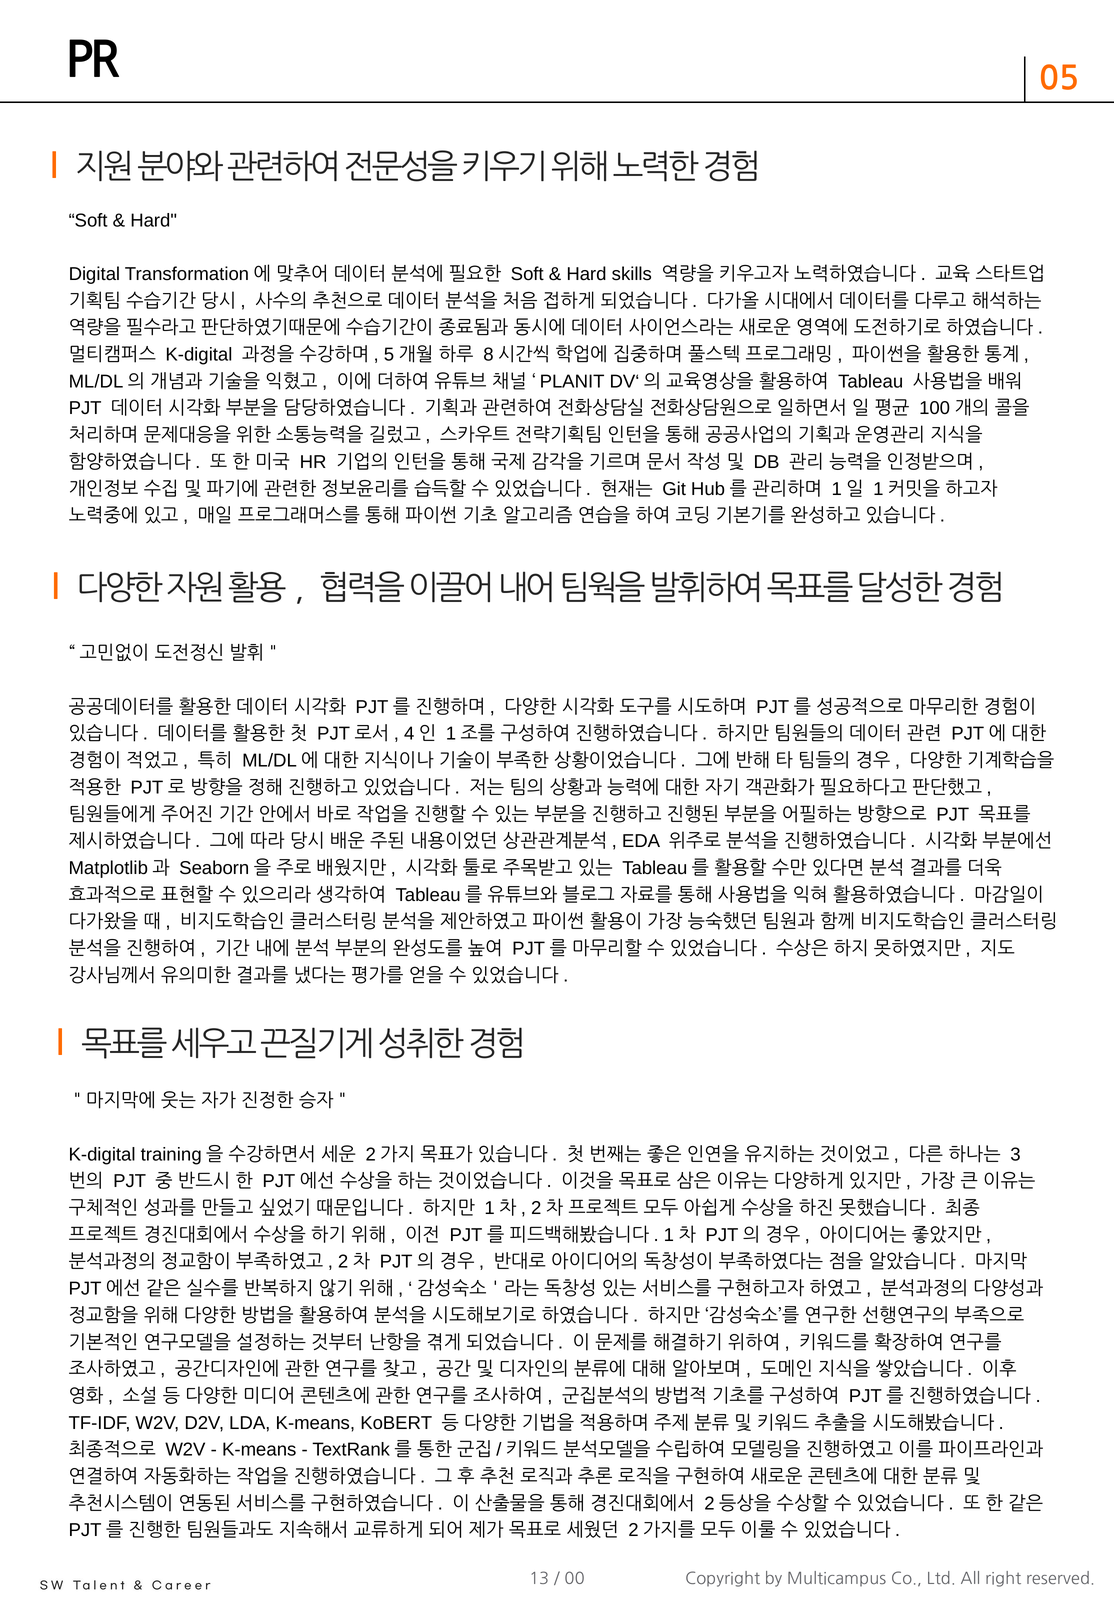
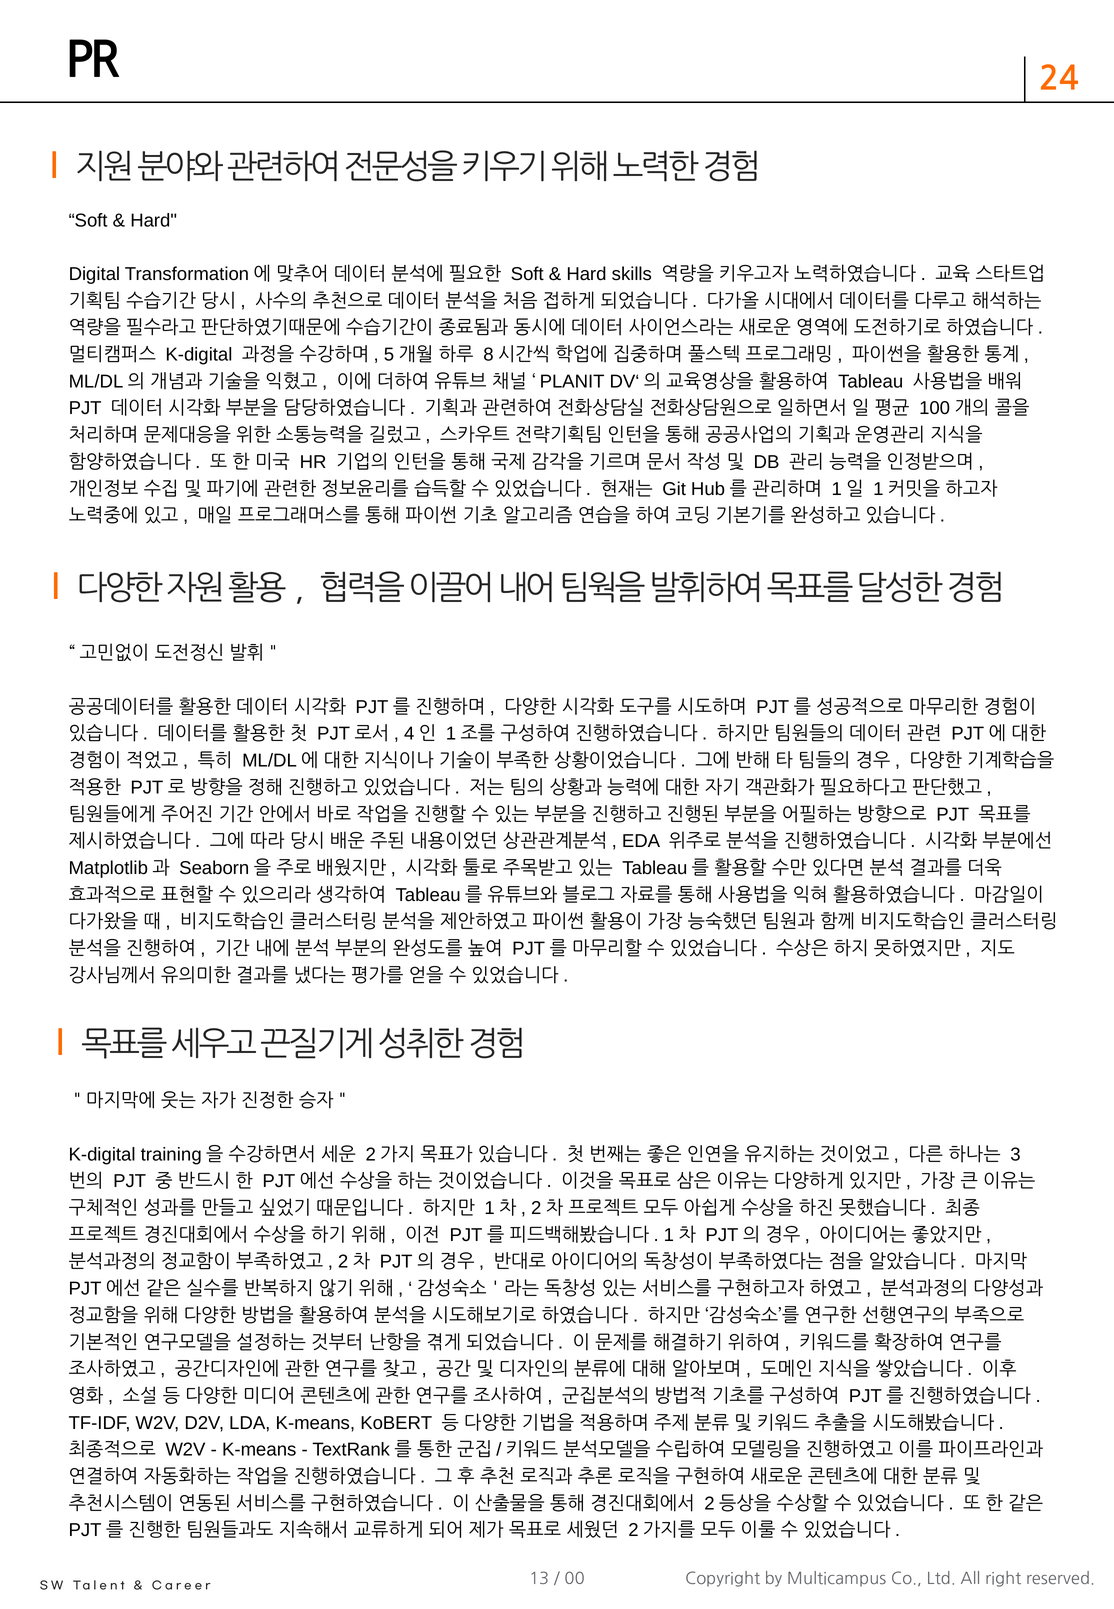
05: 05 -> 24
